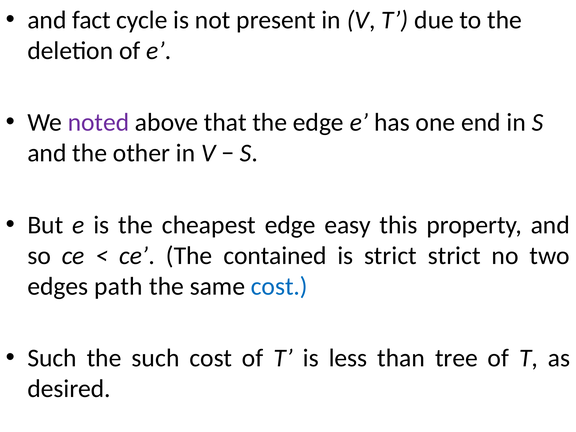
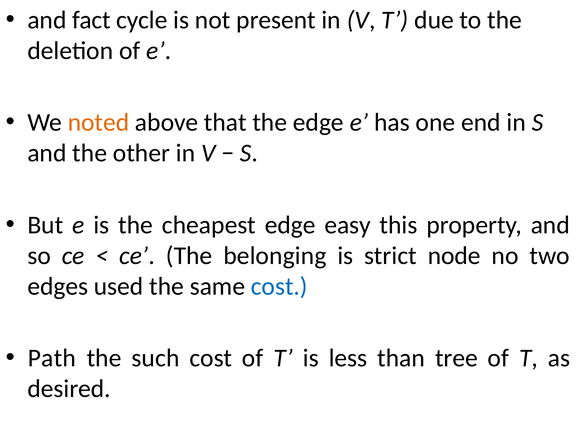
noted colour: purple -> orange
contained: contained -> belonging
strict strict: strict -> node
path: path -> used
Such at (52, 358): Such -> Path
